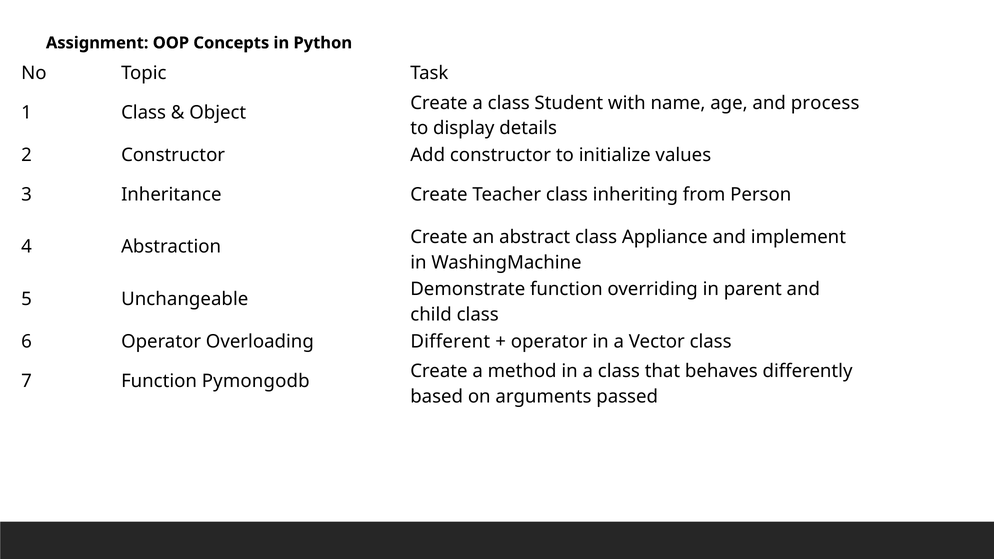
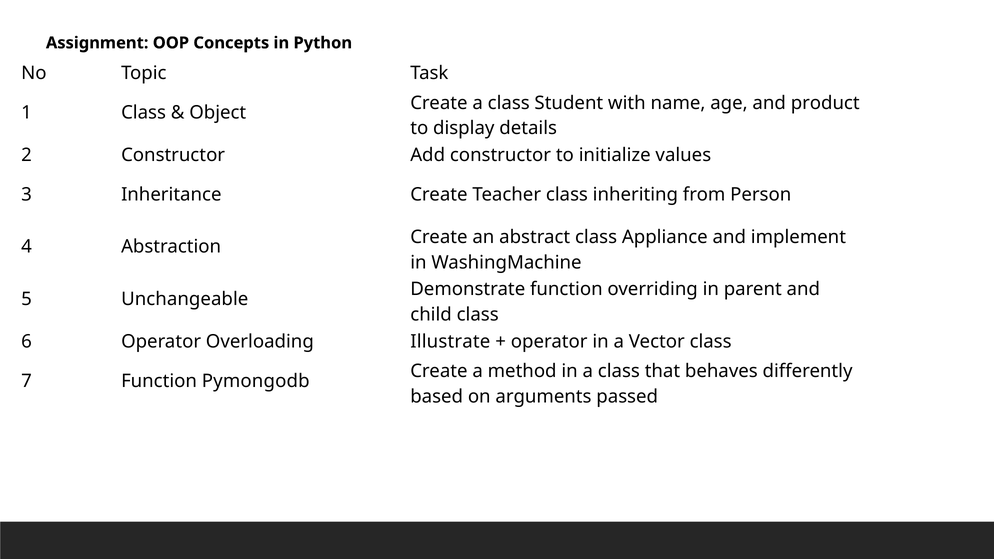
process: process -> product
Different: Different -> Illustrate
